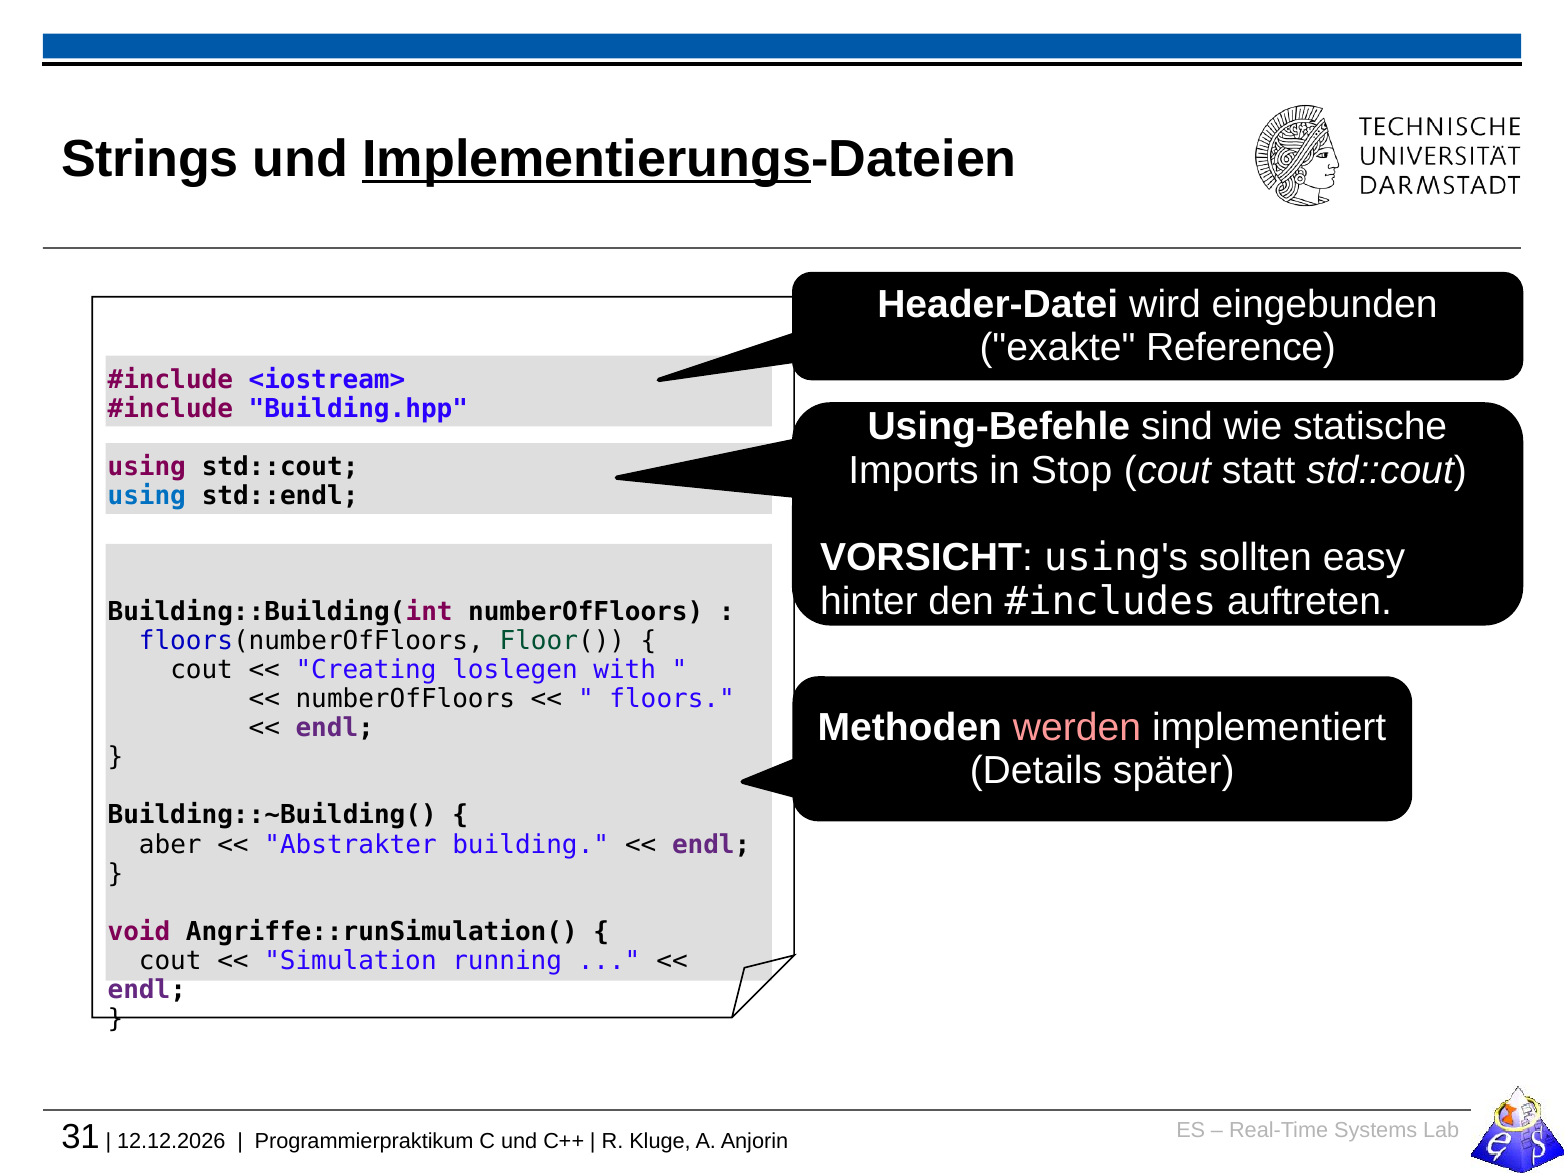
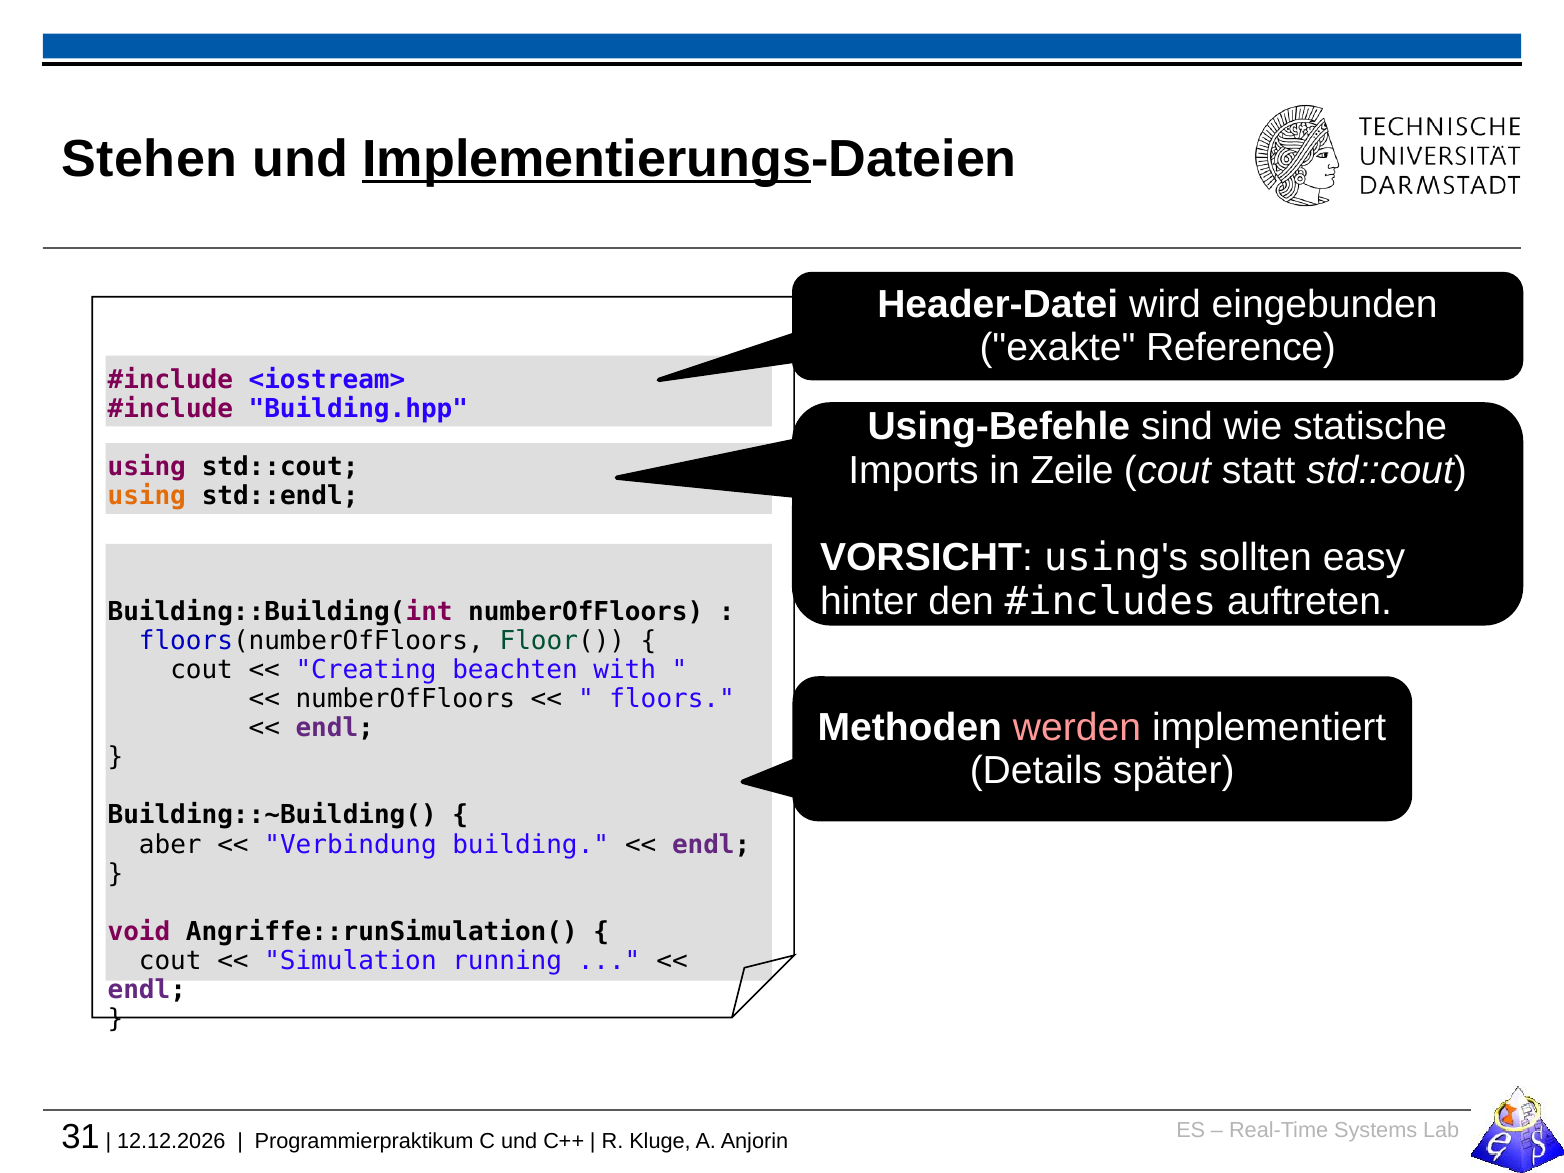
Strings: Strings -> Stehen
Stop: Stop -> Zeile
using at (147, 496) colour: blue -> orange
loslegen: loslegen -> beachten
Abstrakter: Abstrakter -> Verbindung
